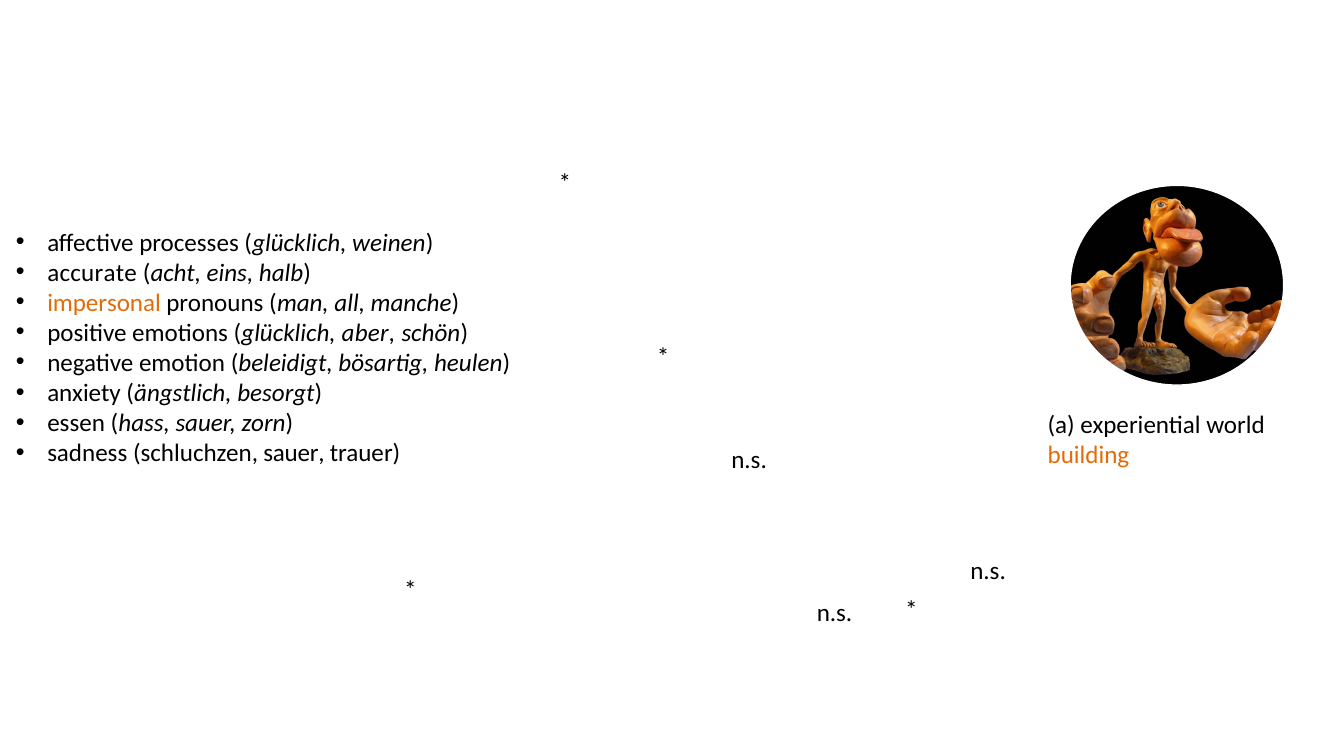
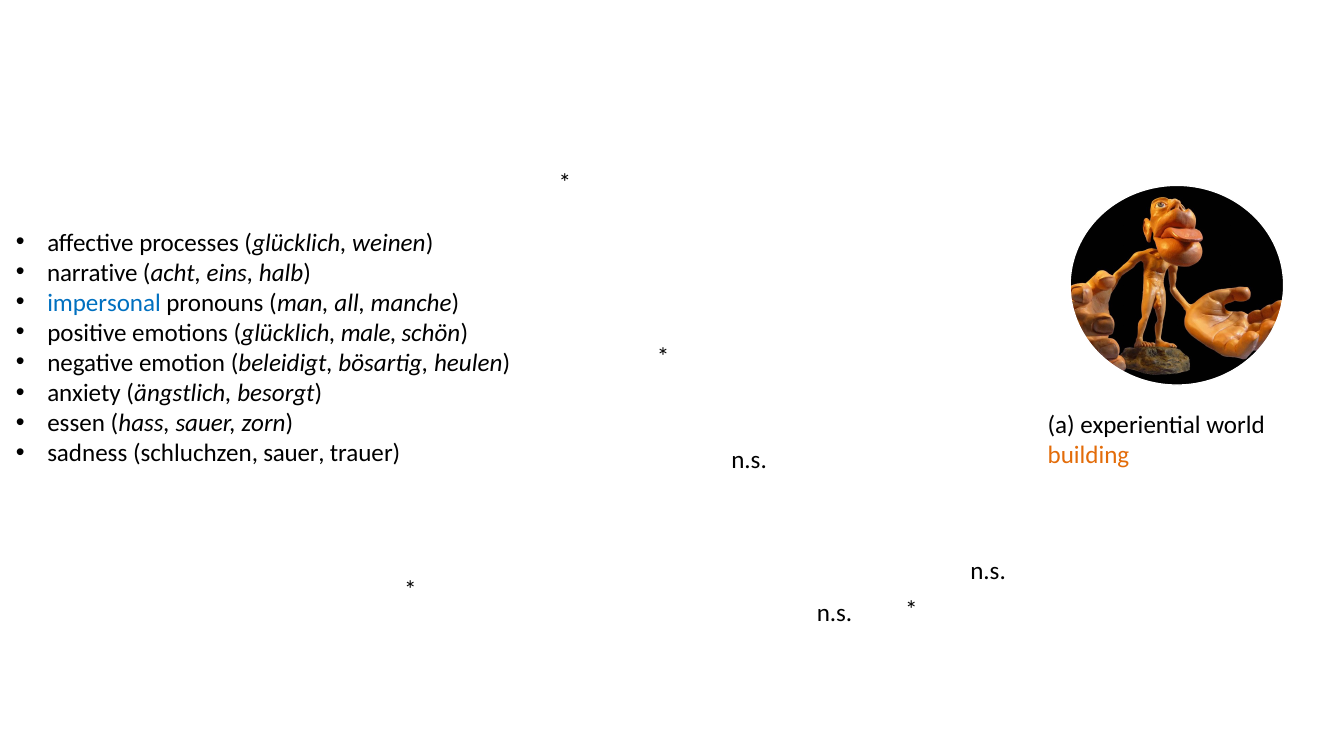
accurate: accurate -> narrative
impersonal colour: orange -> blue
aber: aber -> male
